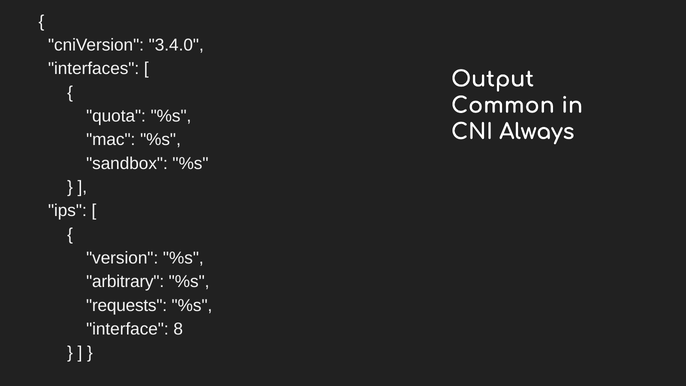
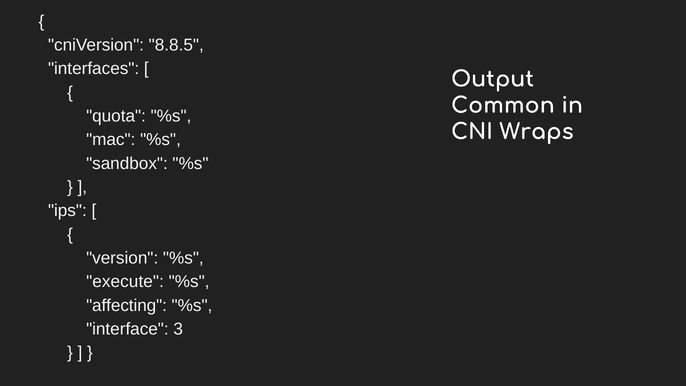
3.4.0: 3.4.0 -> 8.8.5
Always: Always -> Wraps
arbitrary: arbitrary -> execute
requests: requests -> affecting
8: 8 -> 3
